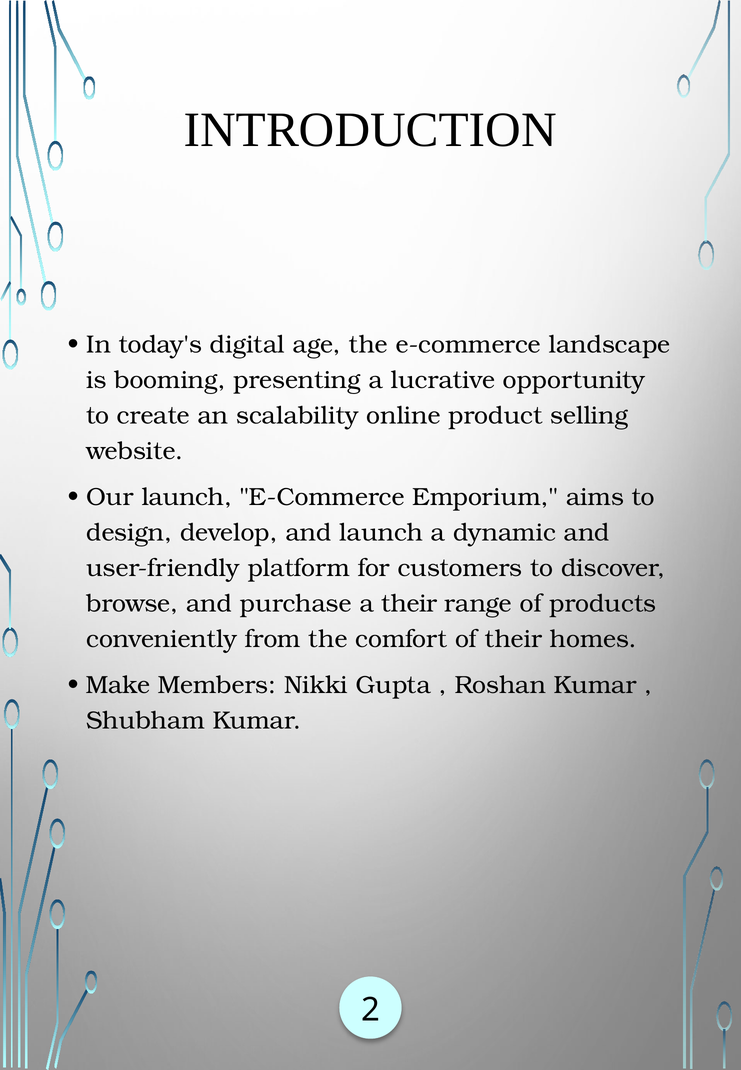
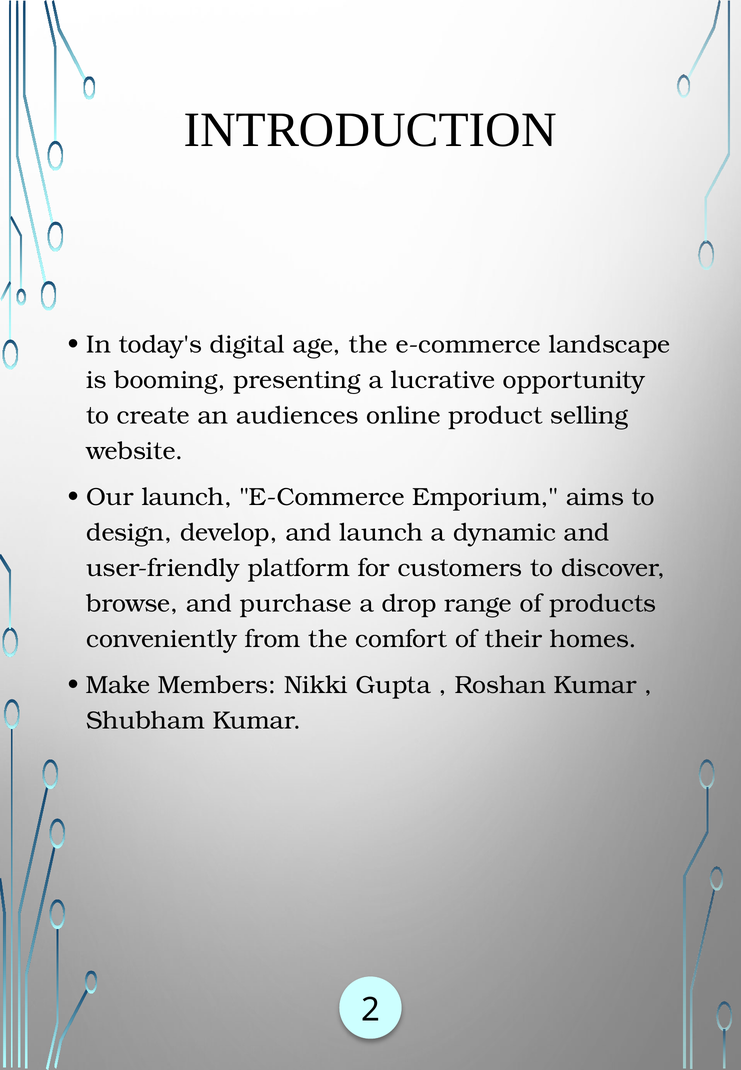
scalability: scalability -> audiences
a their: their -> drop
